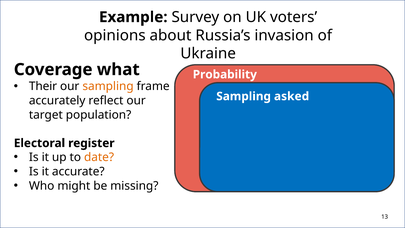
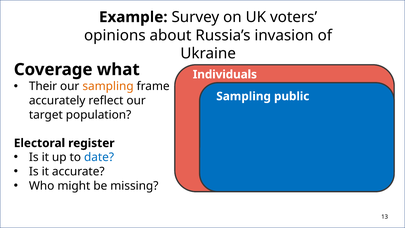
Probability: Probability -> Individuals
asked: asked -> public
date colour: orange -> blue
